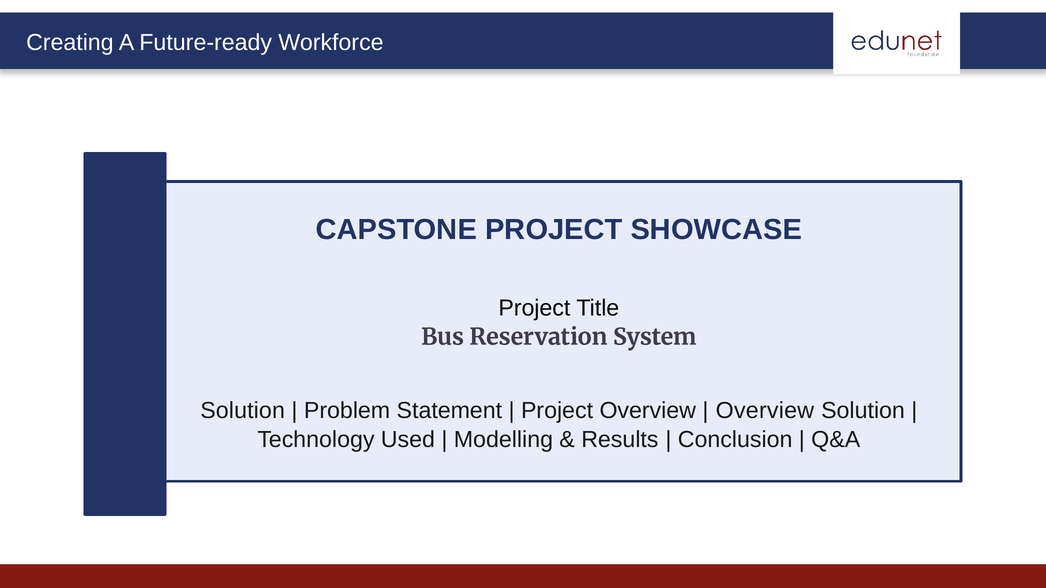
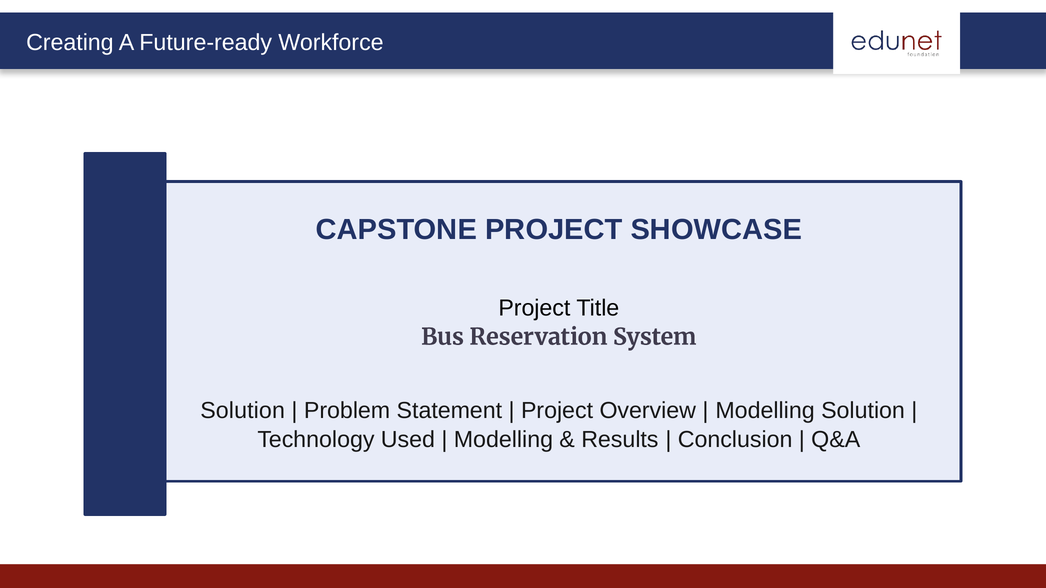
Overview at (765, 411): Overview -> Modelling
